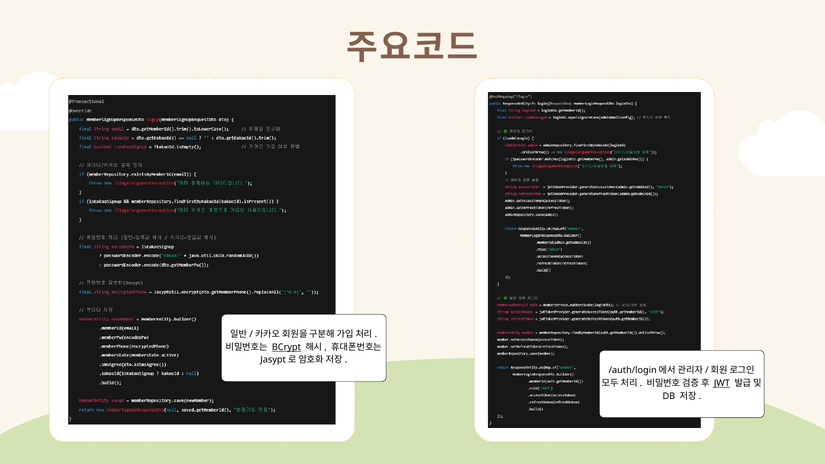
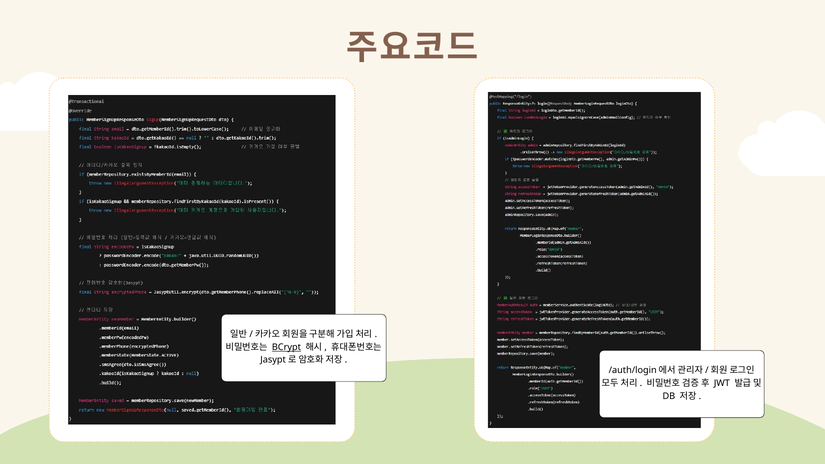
JWT underline: present -> none
